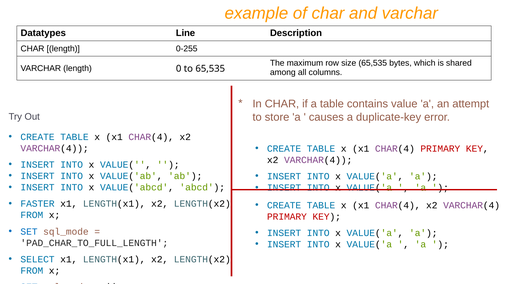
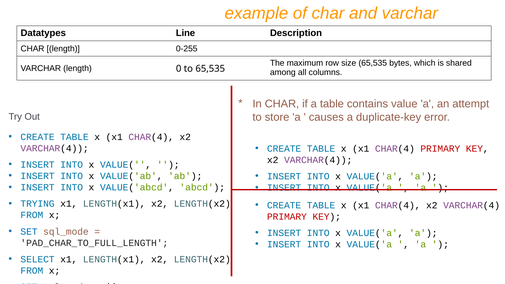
FASTER: FASTER -> TRYING
